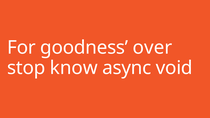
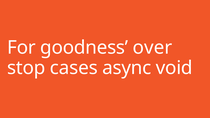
know: know -> cases
